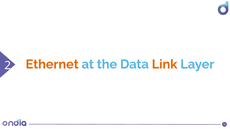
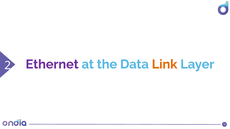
Ethernet colour: orange -> purple
